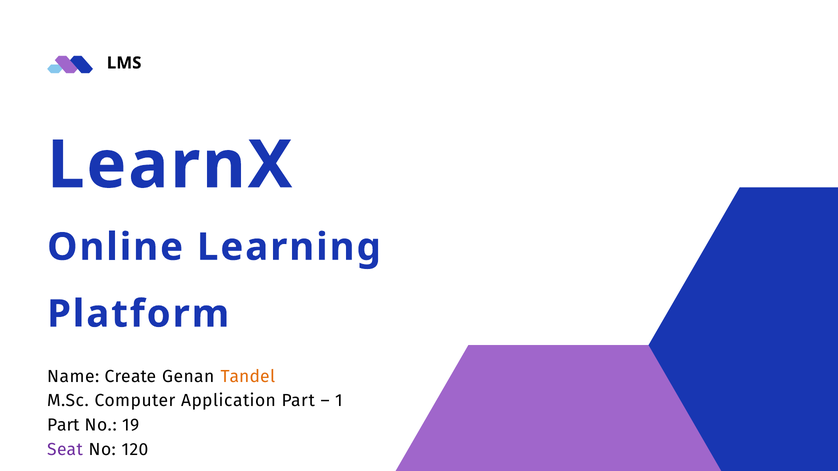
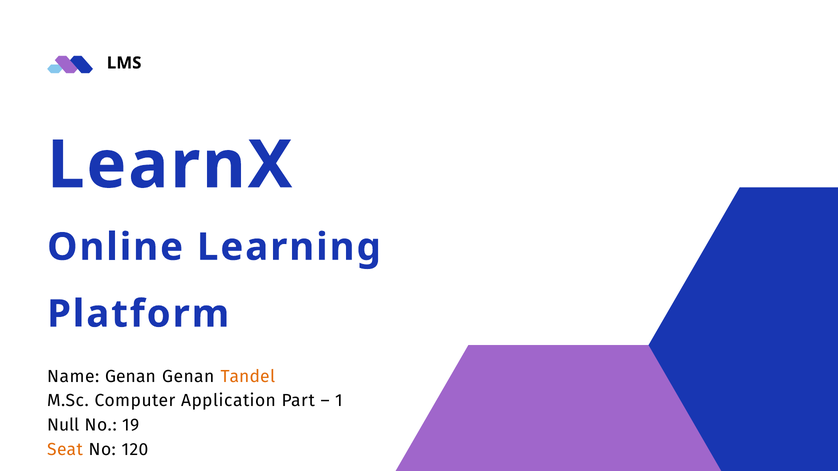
Name Create: Create -> Genan
Part at (63, 425): Part -> Null
Seat colour: purple -> orange
